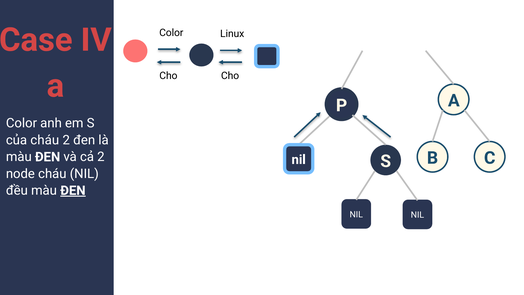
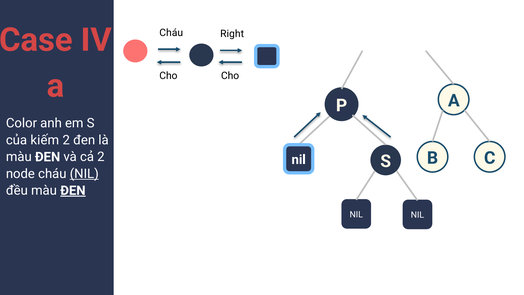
Color at (171, 33): Color -> Cháu
Linux: Linux -> Right
của cháu: cháu -> kiếm
NIL at (84, 174) underline: none -> present
